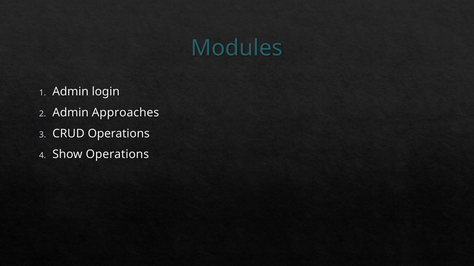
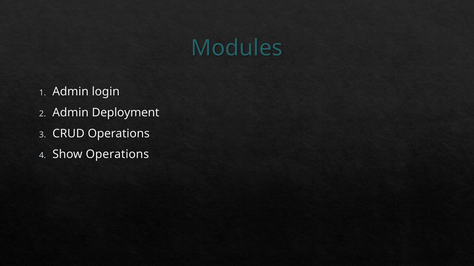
Approaches: Approaches -> Deployment
